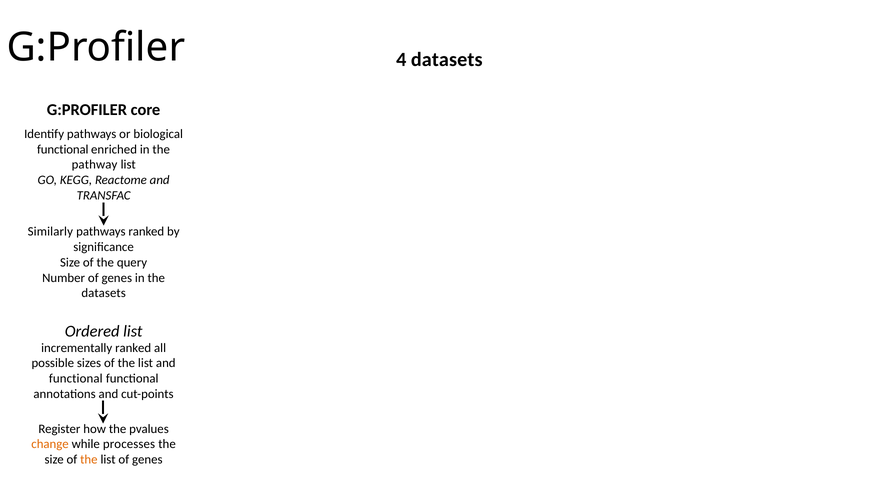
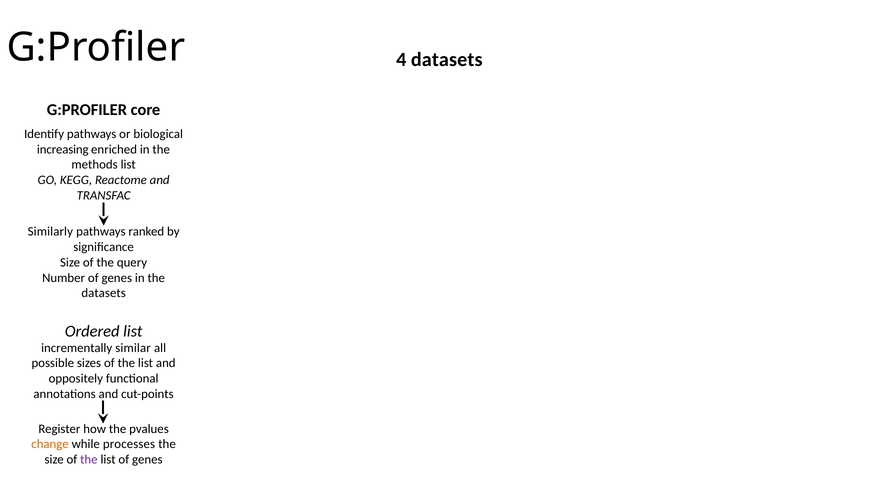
functional at (63, 149): functional -> increasing
pathway: pathway -> methods
incrementally ranked: ranked -> similar
functional at (76, 378): functional -> oppositely
the at (89, 459) colour: orange -> purple
